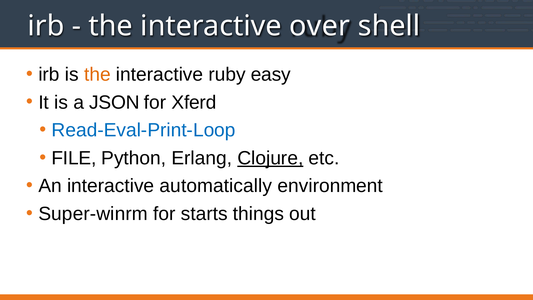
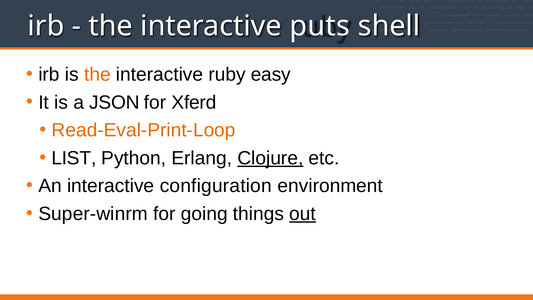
over: over -> puts
Read-Eval-Print-Loop colour: blue -> orange
FILE: FILE -> LIST
automatically: automatically -> configuration
starts: starts -> going
out underline: none -> present
